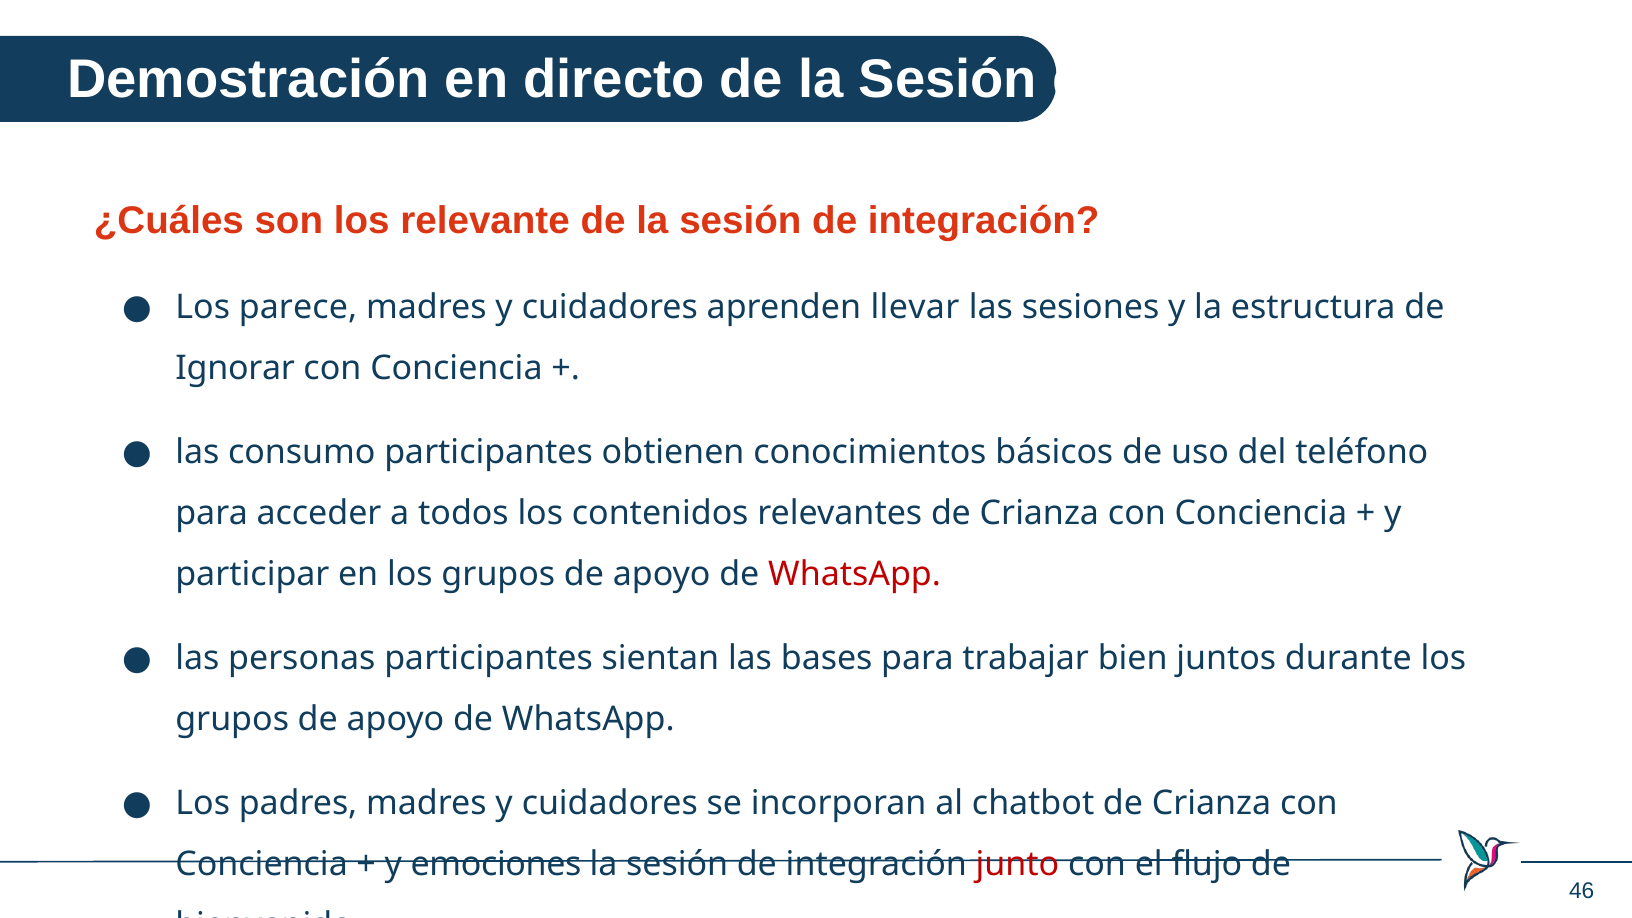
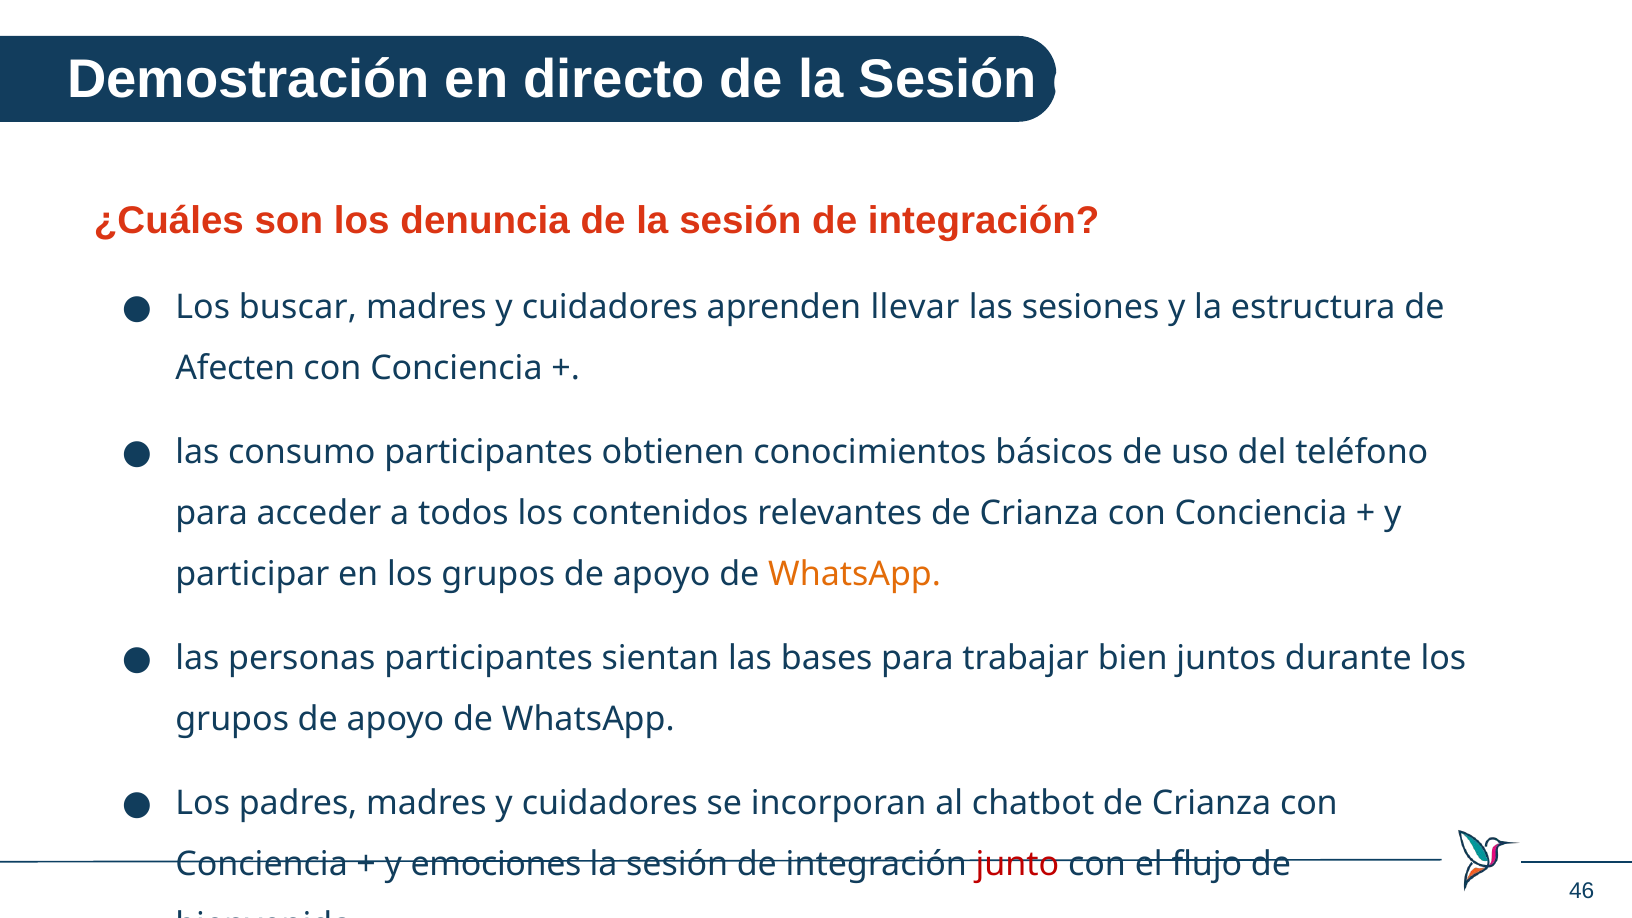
relevante: relevante -> denuncia
parece: parece -> buscar
Ignorar: Ignorar -> Afecten
WhatsApp at (855, 575) colour: red -> orange
